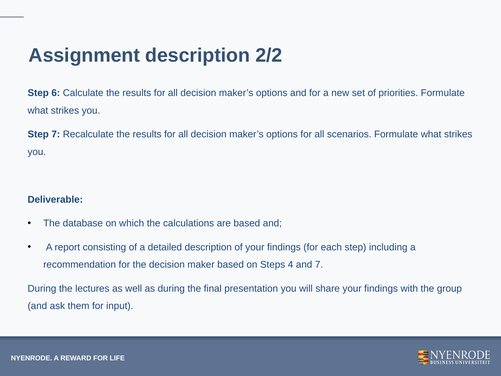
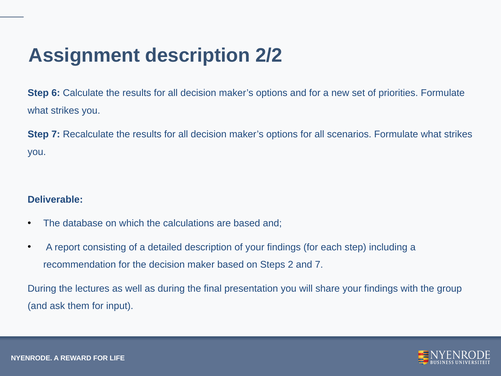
4: 4 -> 2
